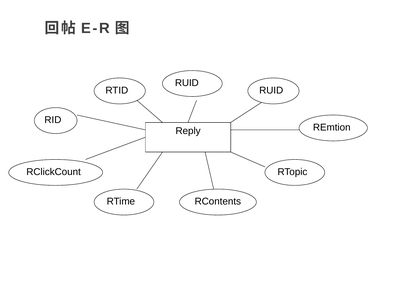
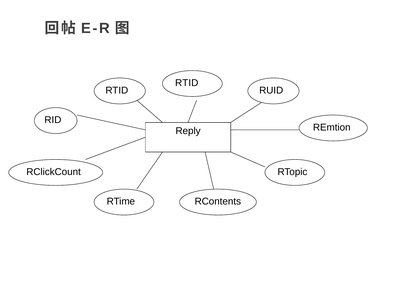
RUID at (187, 83): RUID -> RTID
